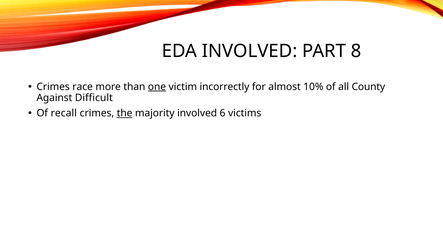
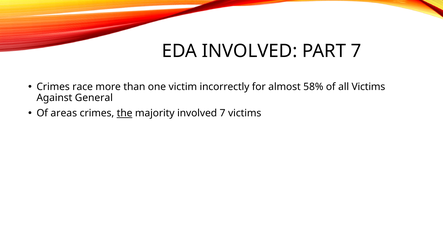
PART 8: 8 -> 7
one underline: present -> none
10%: 10% -> 58%
all County: County -> Victims
Difficult: Difficult -> General
recall: recall -> areas
involved 6: 6 -> 7
